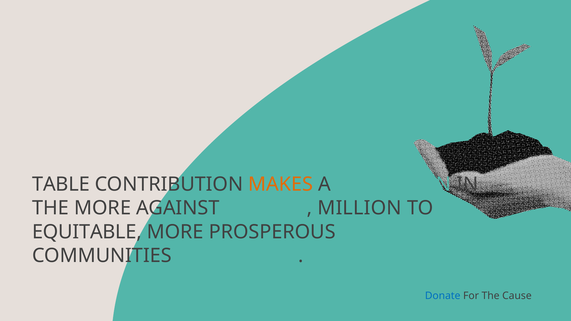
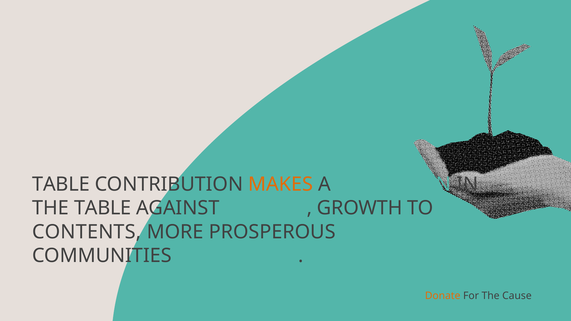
THE MORE: MORE -> TABLE
MILLION: MILLION -> GROWTH
EQUITABLE: EQUITABLE -> CONTENTS
Donate colour: blue -> orange
